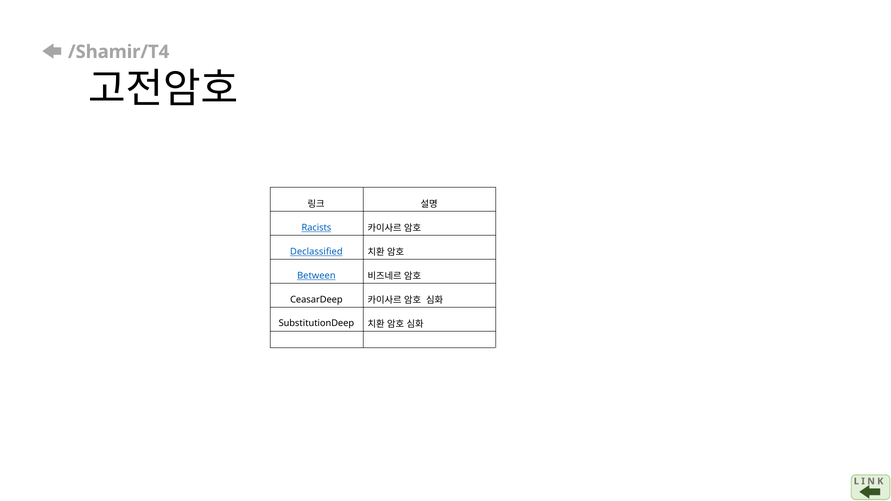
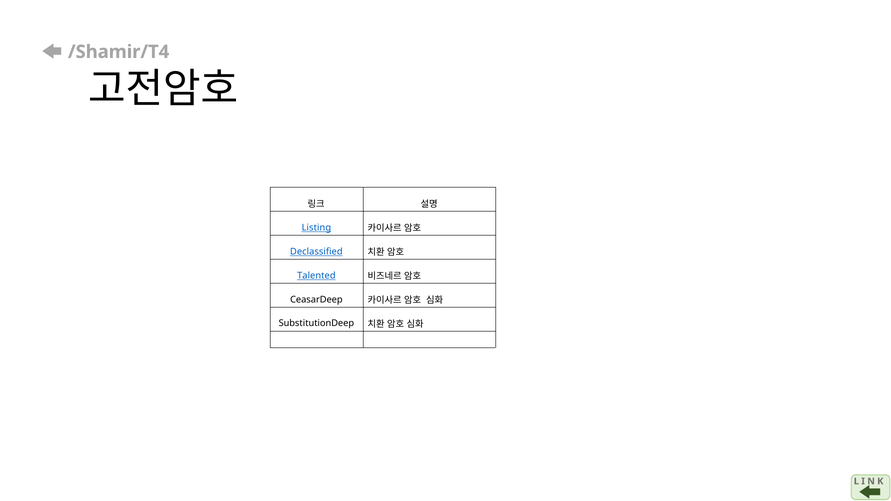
Racists: Racists -> Listing
Between: Between -> Talented
